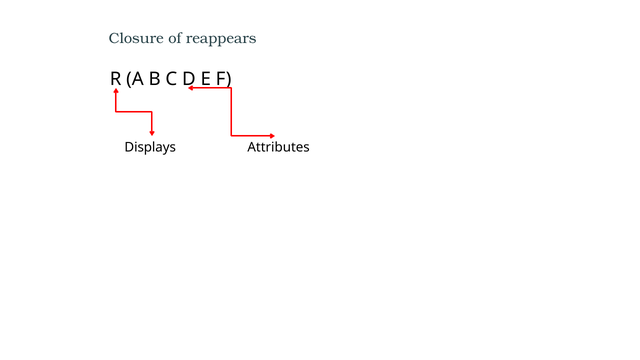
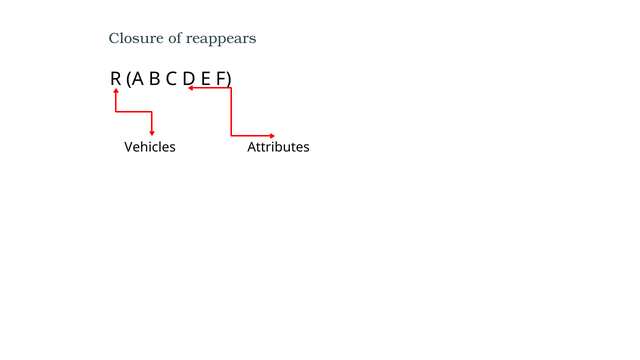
Displays: Displays -> Vehicles
